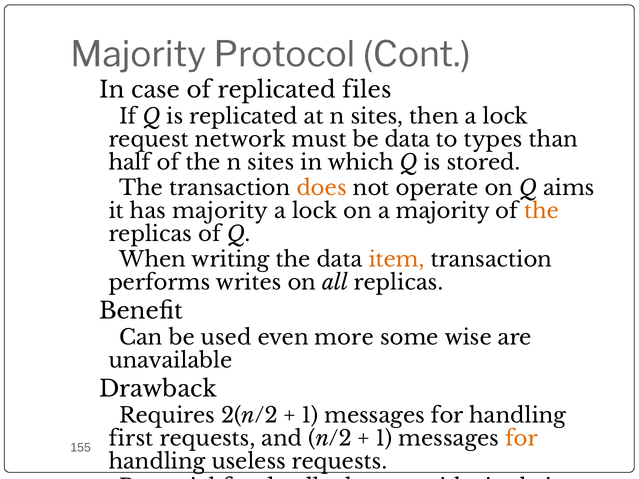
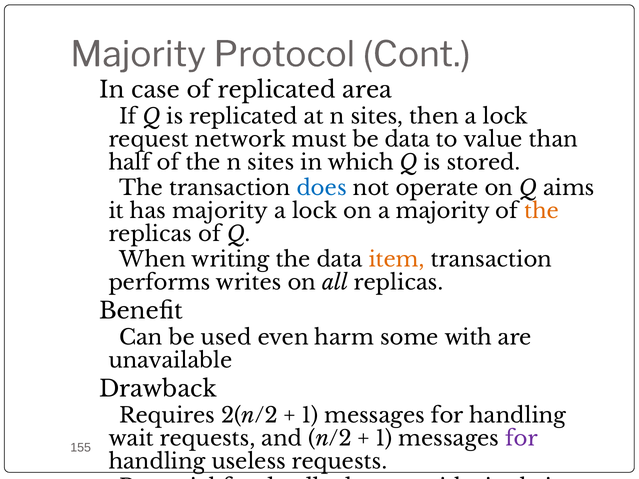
files: files -> area
types: types -> value
does colour: orange -> blue
more: more -> harm
some wise: wise -> with
first: first -> wait
for at (521, 439) colour: orange -> purple
